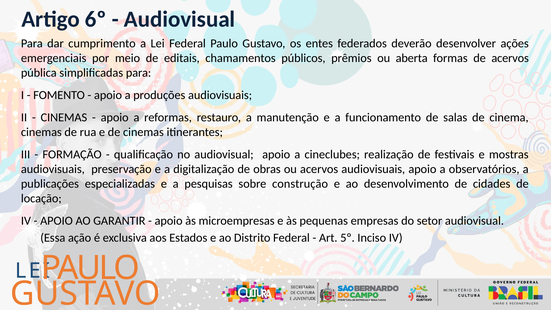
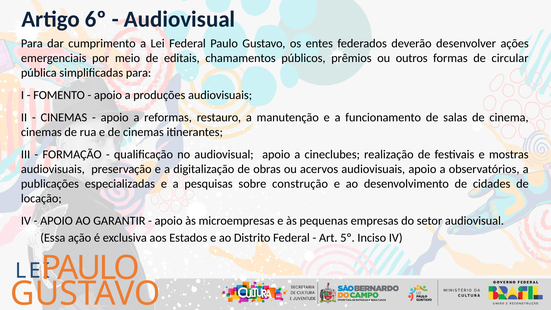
aberta: aberta -> outros
de acervos: acervos -> circular
